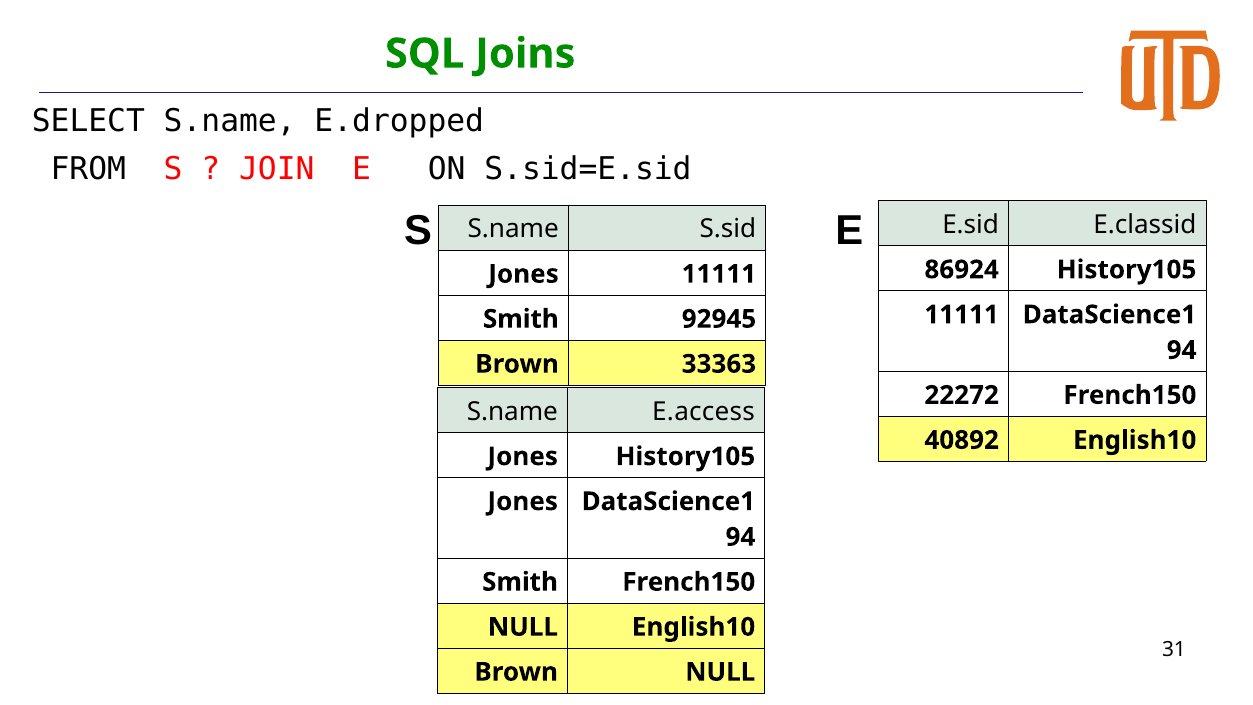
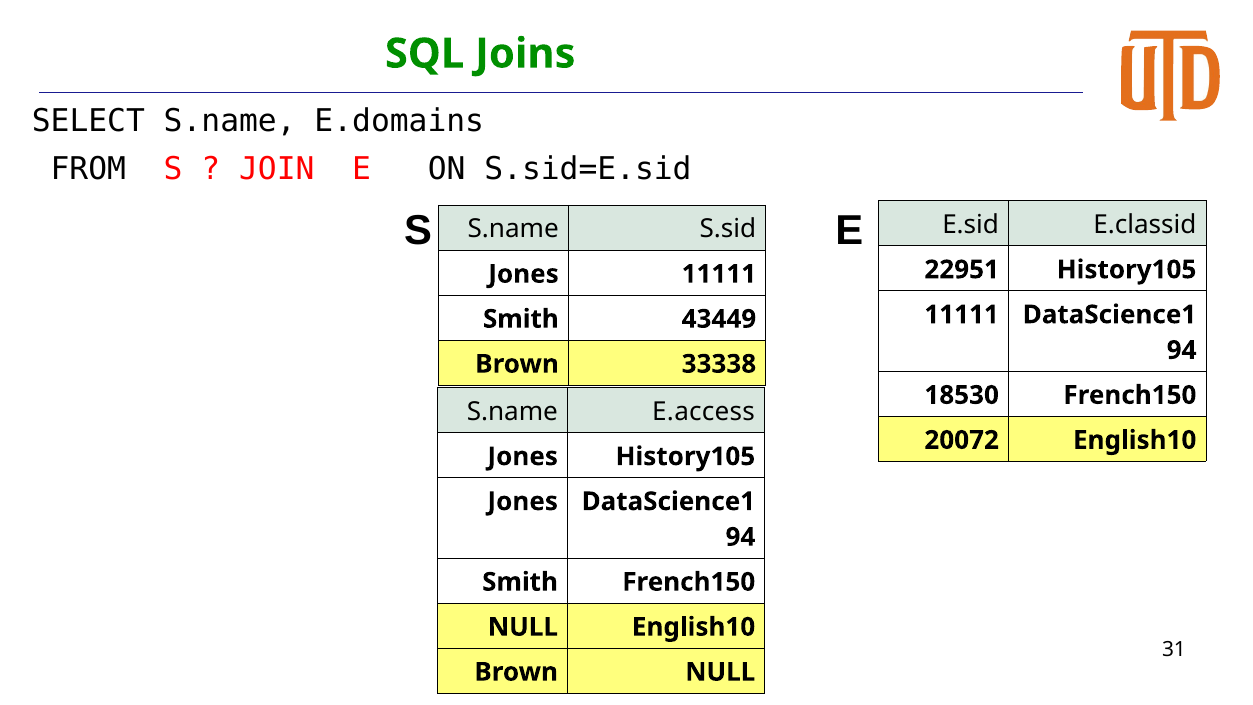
E.dropped: E.dropped -> E.domains
86924: 86924 -> 22951
92945: 92945 -> 43449
33363: 33363 -> 33338
22272: 22272 -> 18530
40892: 40892 -> 20072
